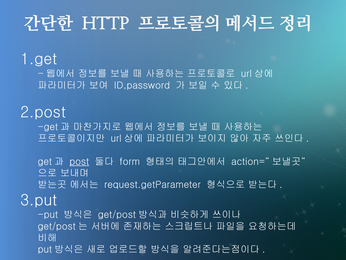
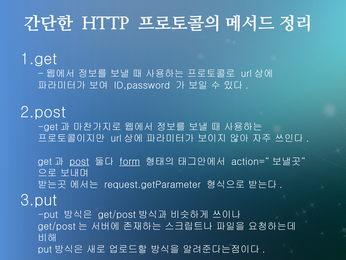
form underline: none -> present
